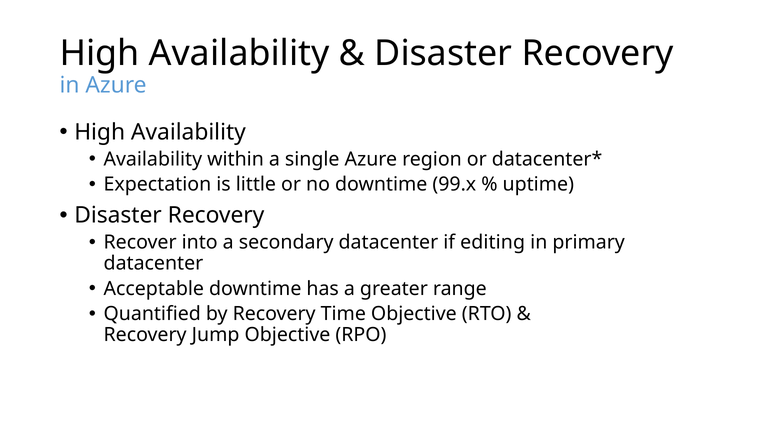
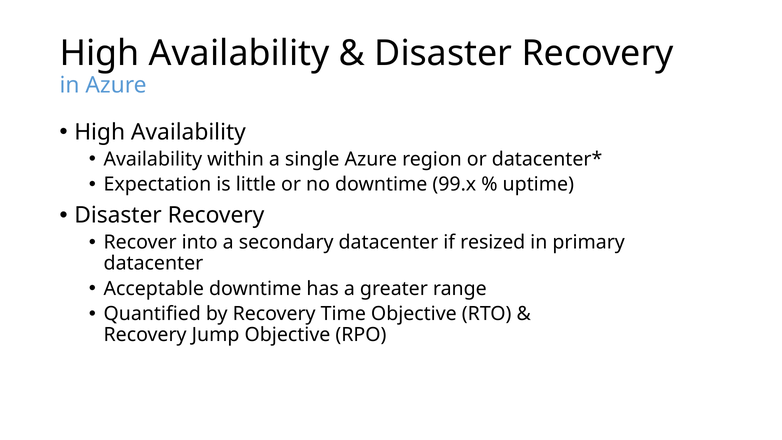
editing: editing -> resized
